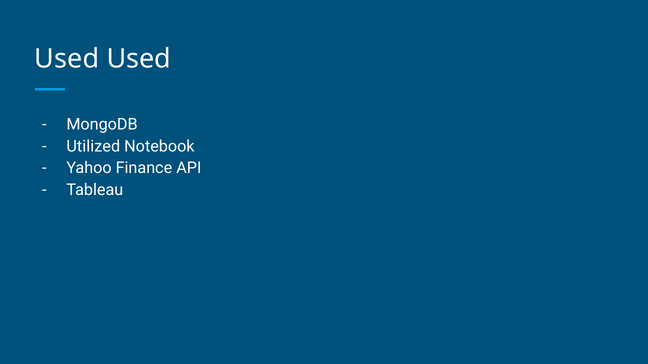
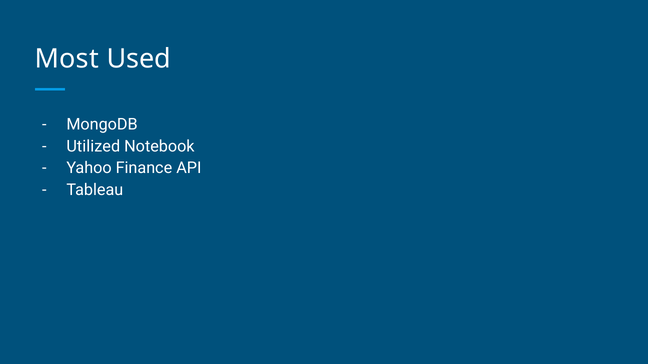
Used at (67, 59): Used -> Most
